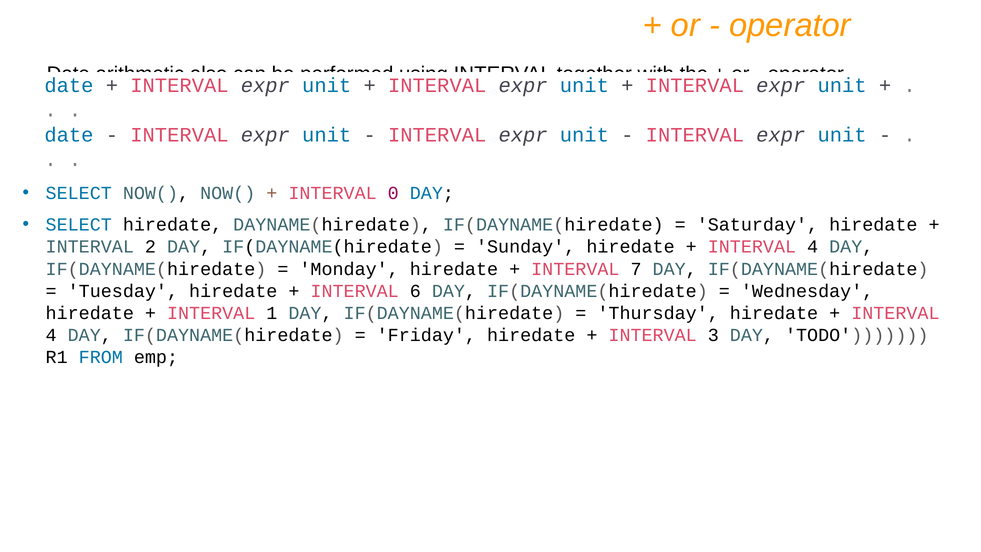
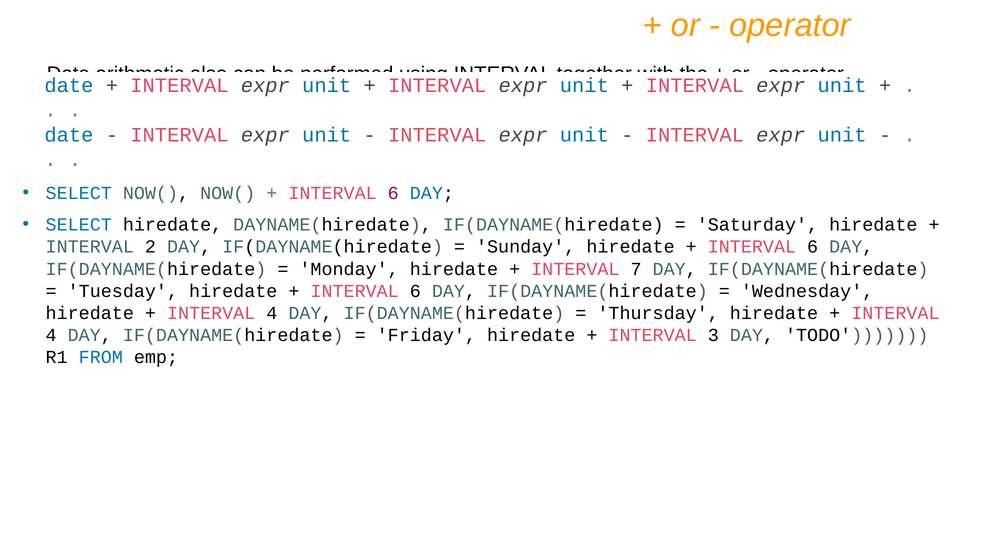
0 at (393, 193): 0 -> 6
4 at (813, 247): 4 -> 6
1 at (272, 313): 1 -> 4
